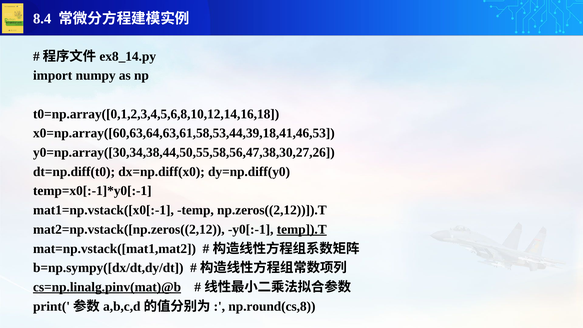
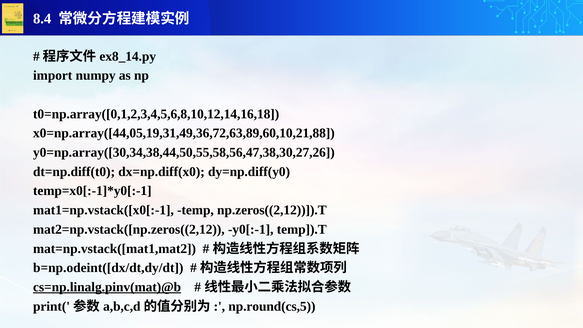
x0=np.array([60,63,64,63,61,58,53,44,39,18,41,46,53: x0=np.array([60,63,64,63,61,58,53,44,39,18,41,46,53 -> x0=np.array([44,05,19,31,49,36,72,63,89,60,10,21,88
temp]).T underline: present -> none
b=np.sympy([dx/dt,dy/dt: b=np.sympy([dx/dt,dy/dt -> b=np.odeint([dx/dt,dy/dt
np.round(cs,8: np.round(cs,8 -> np.round(cs,5
